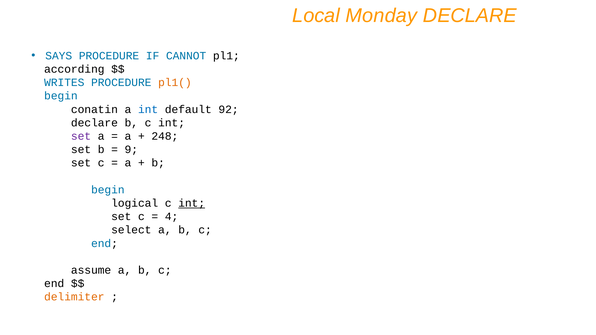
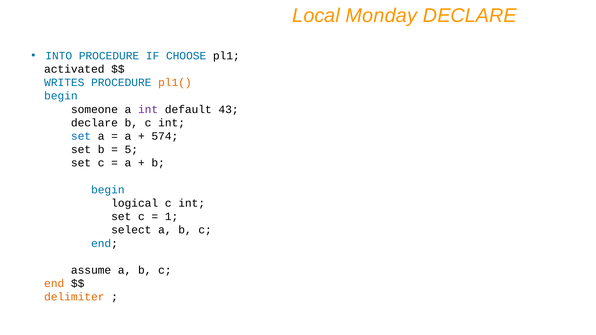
SAYS: SAYS -> INTO
CANNOT: CANNOT -> CHOOSE
according: according -> activated
conatin: conatin -> someone
int at (148, 109) colour: blue -> purple
92: 92 -> 43
set at (81, 136) colour: purple -> blue
248: 248 -> 574
9: 9 -> 5
int at (192, 203) underline: present -> none
4: 4 -> 1
end at (54, 284) colour: black -> orange
